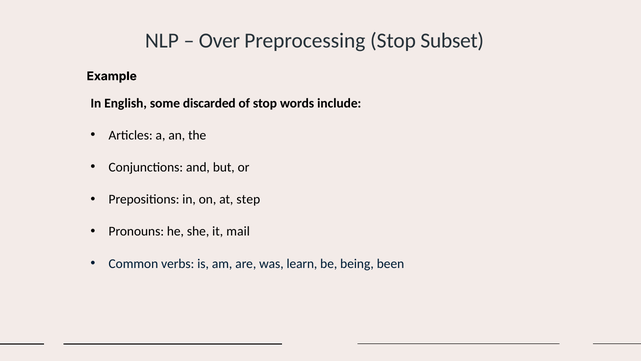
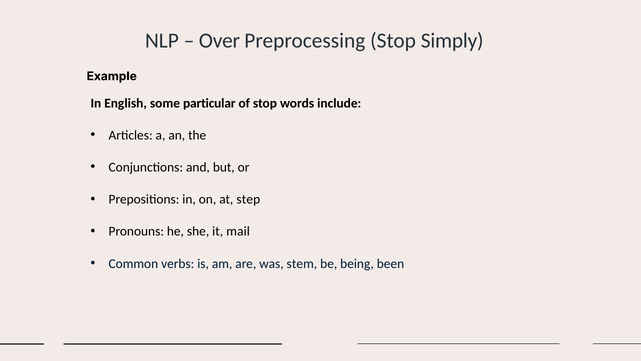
Subset: Subset -> Simply
discarded: discarded -> particular
learn: learn -> stem
